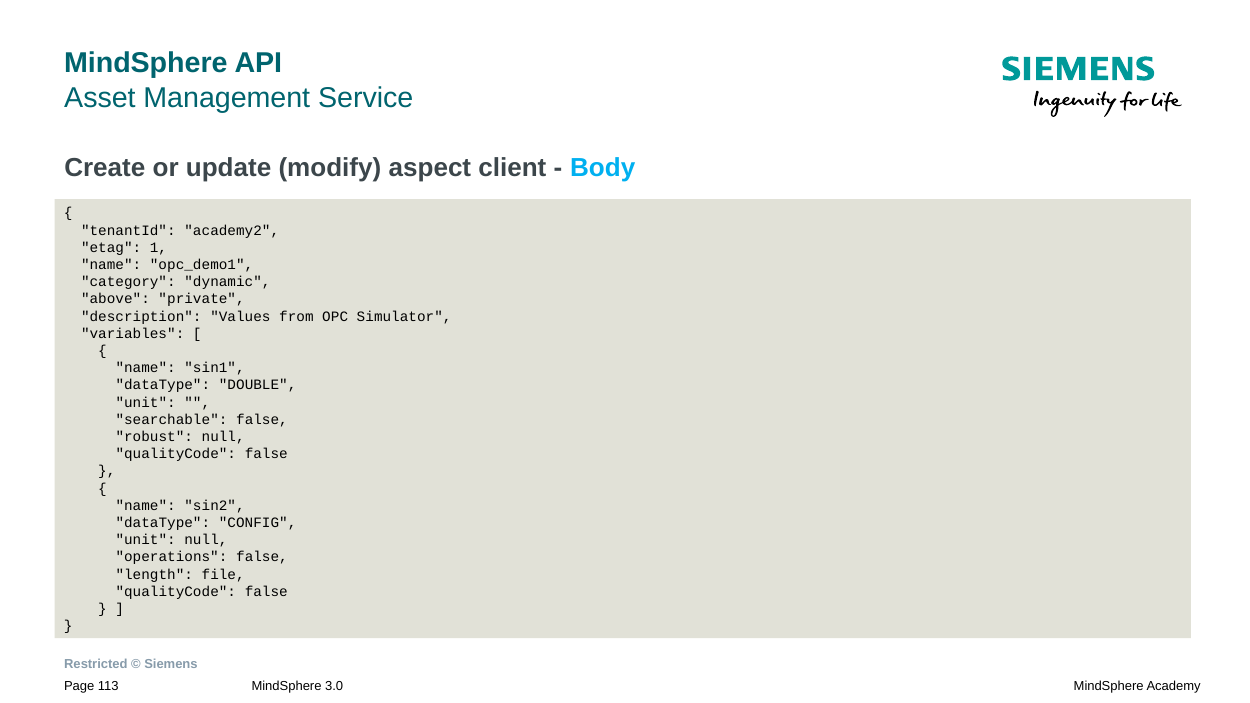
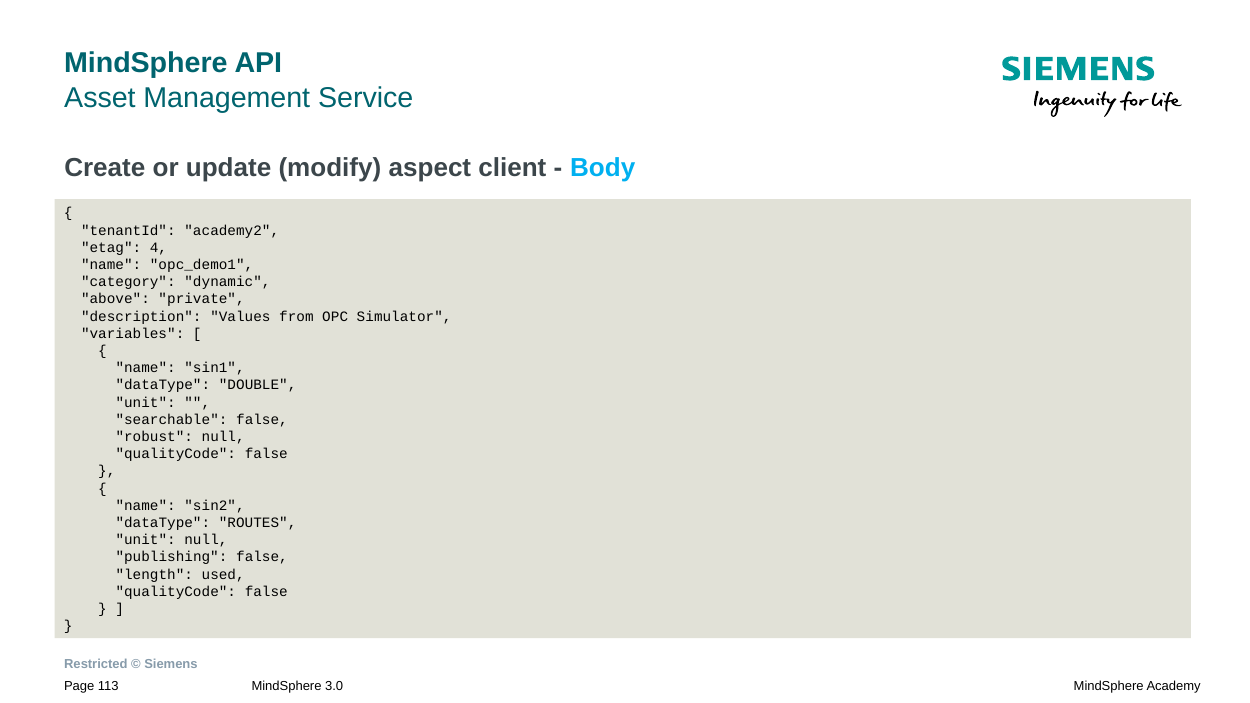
1: 1 -> 4
CONFIG: CONFIG -> ROUTES
operations: operations -> publishing
file: file -> used
